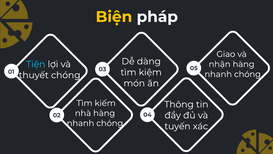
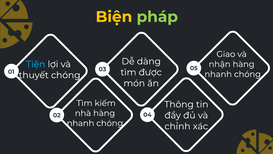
pháp colour: white -> light green
kiệm: kiệm -> được
tuyến: tuyến -> chỉnh
